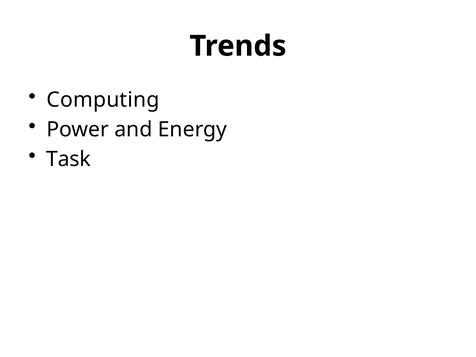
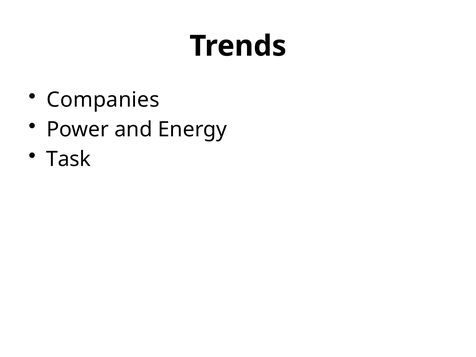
Computing: Computing -> Companies
